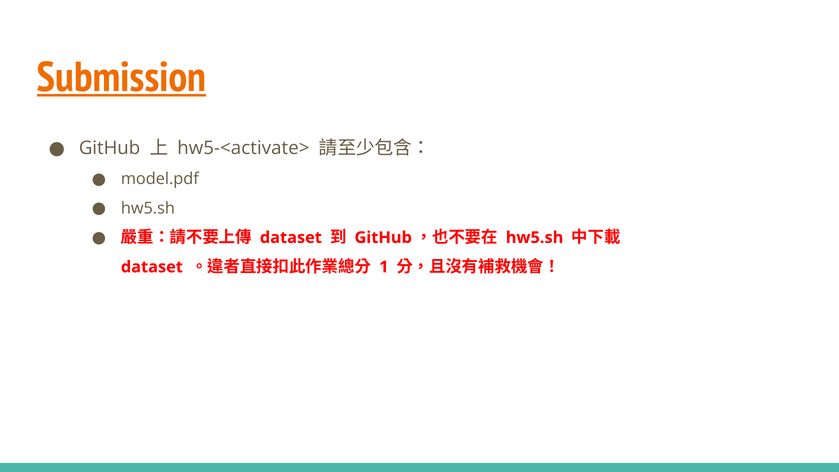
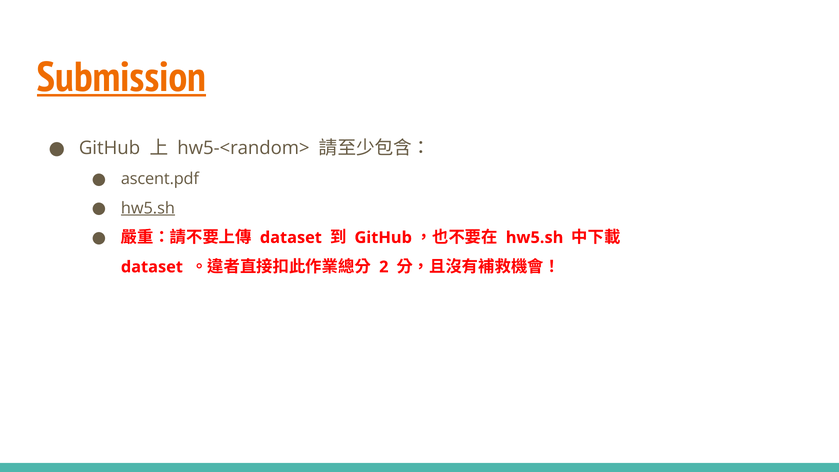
hw5-<activate>: hw5-<activate> -> hw5-<random>
model.pdf: model.pdf -> ascent.pdf
hw5.sh at (148, 208) underline: none -> present
1: 1 -> 2
